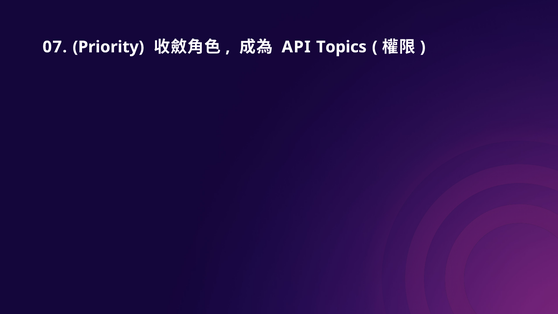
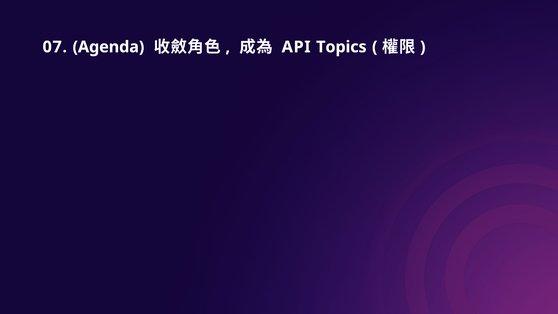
Priority: Priority -> Agenda
